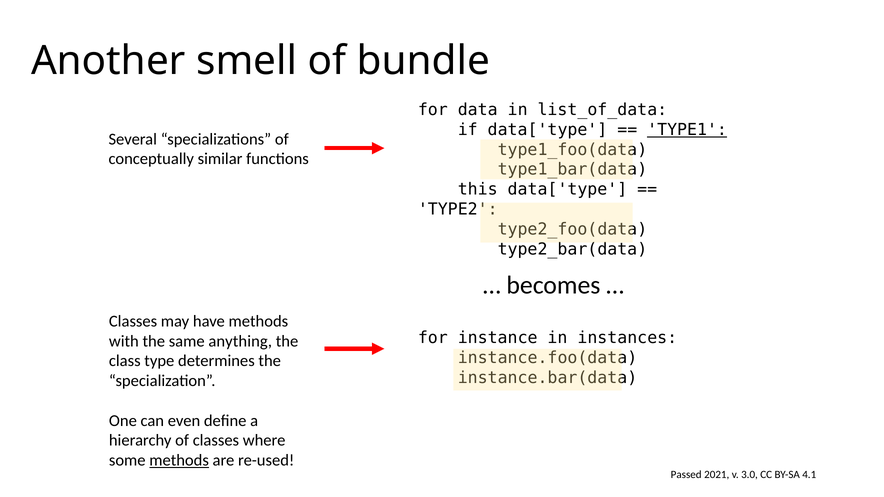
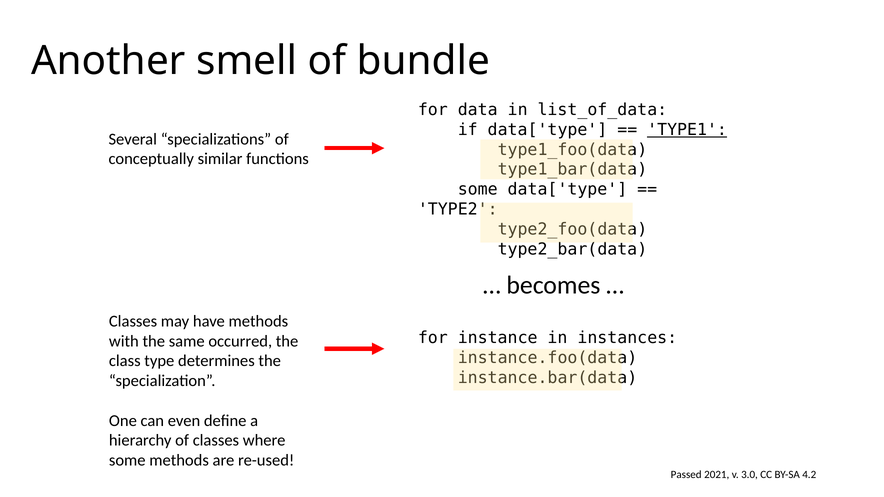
this at (478, 189): this -> some
anything: anything -> occurred
methods at (179, 461) underline: present -> none
4.1: 4.1 -> 4.2
